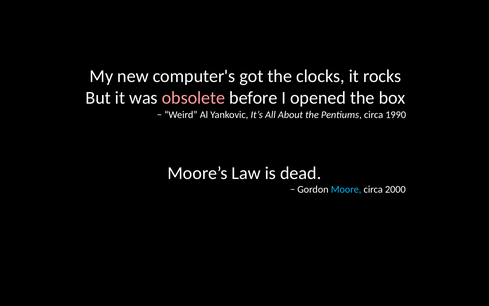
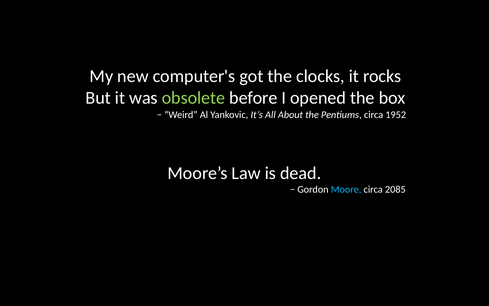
obsolete colour: pink -> light green
1990: 1990 -> 1952
2000: 2000 -> 2085
